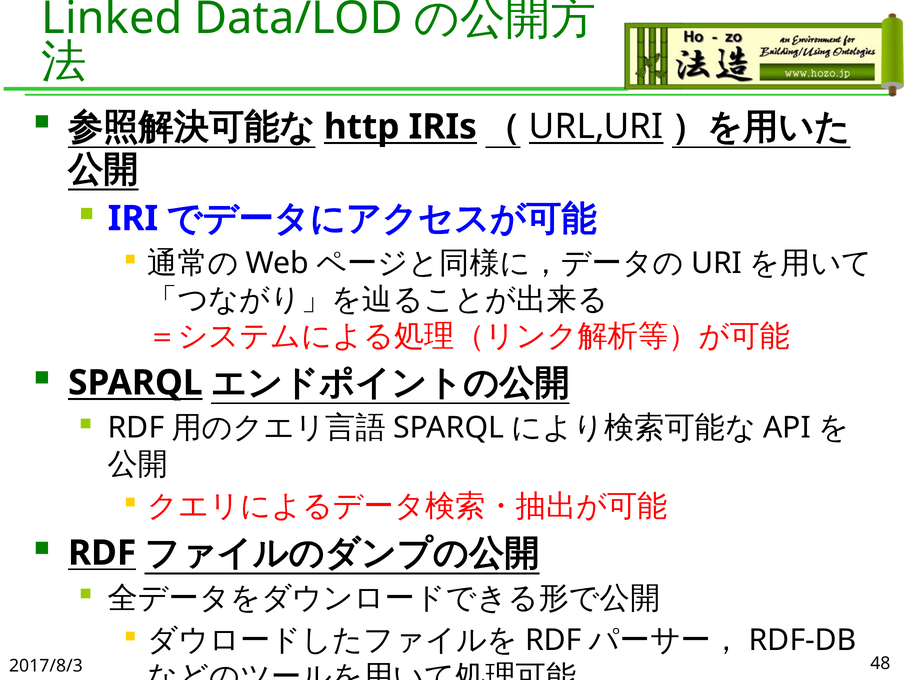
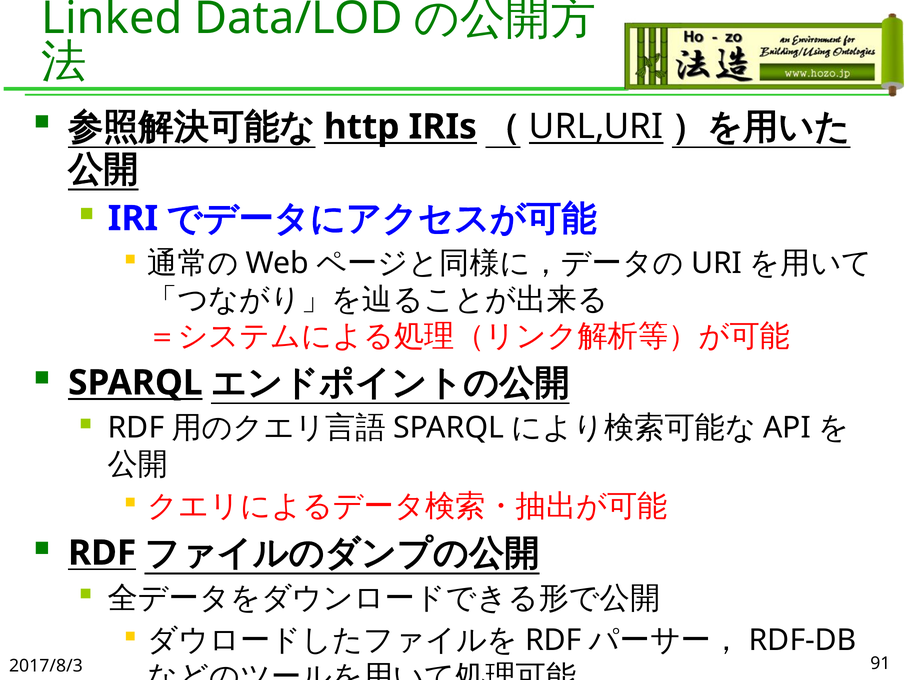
48: 48 -> 91
